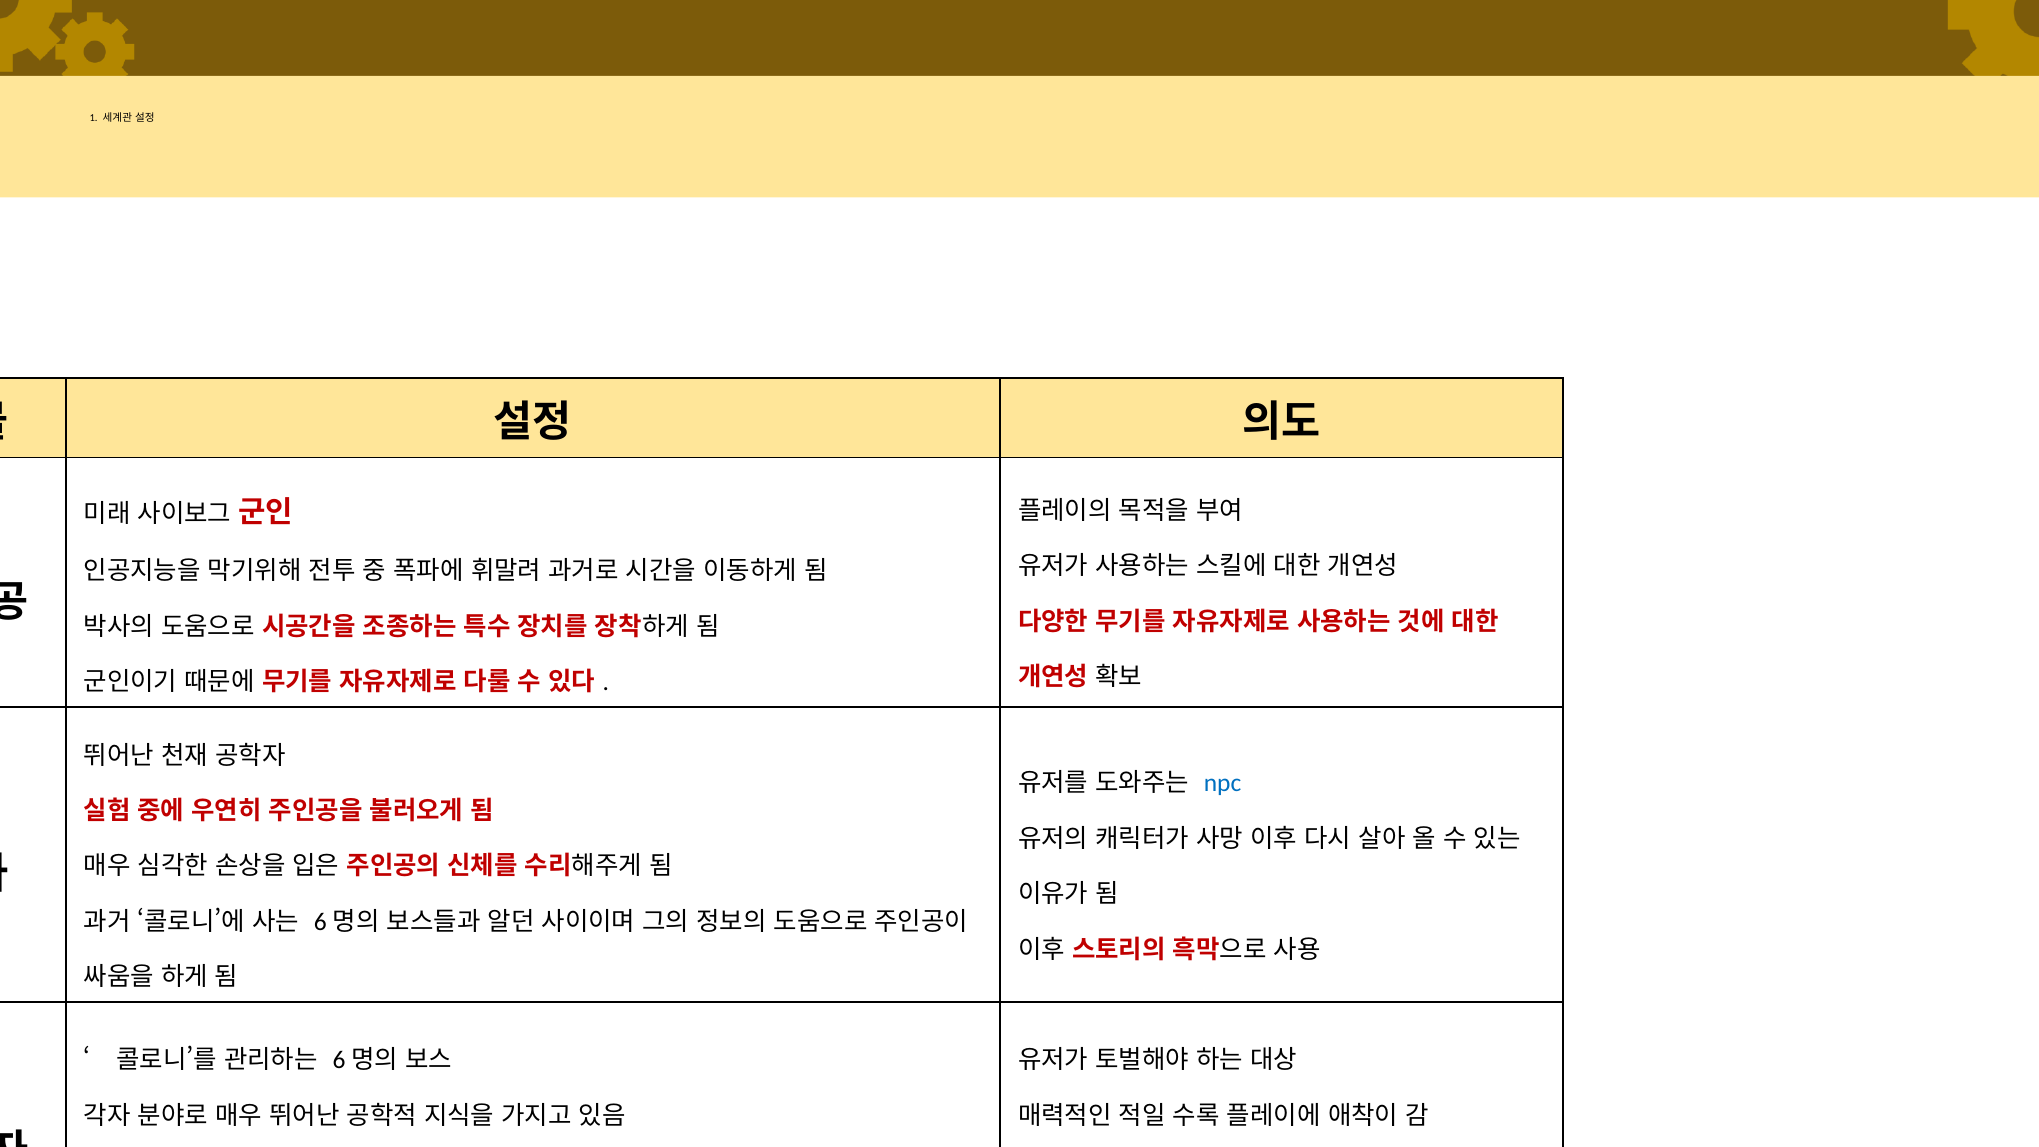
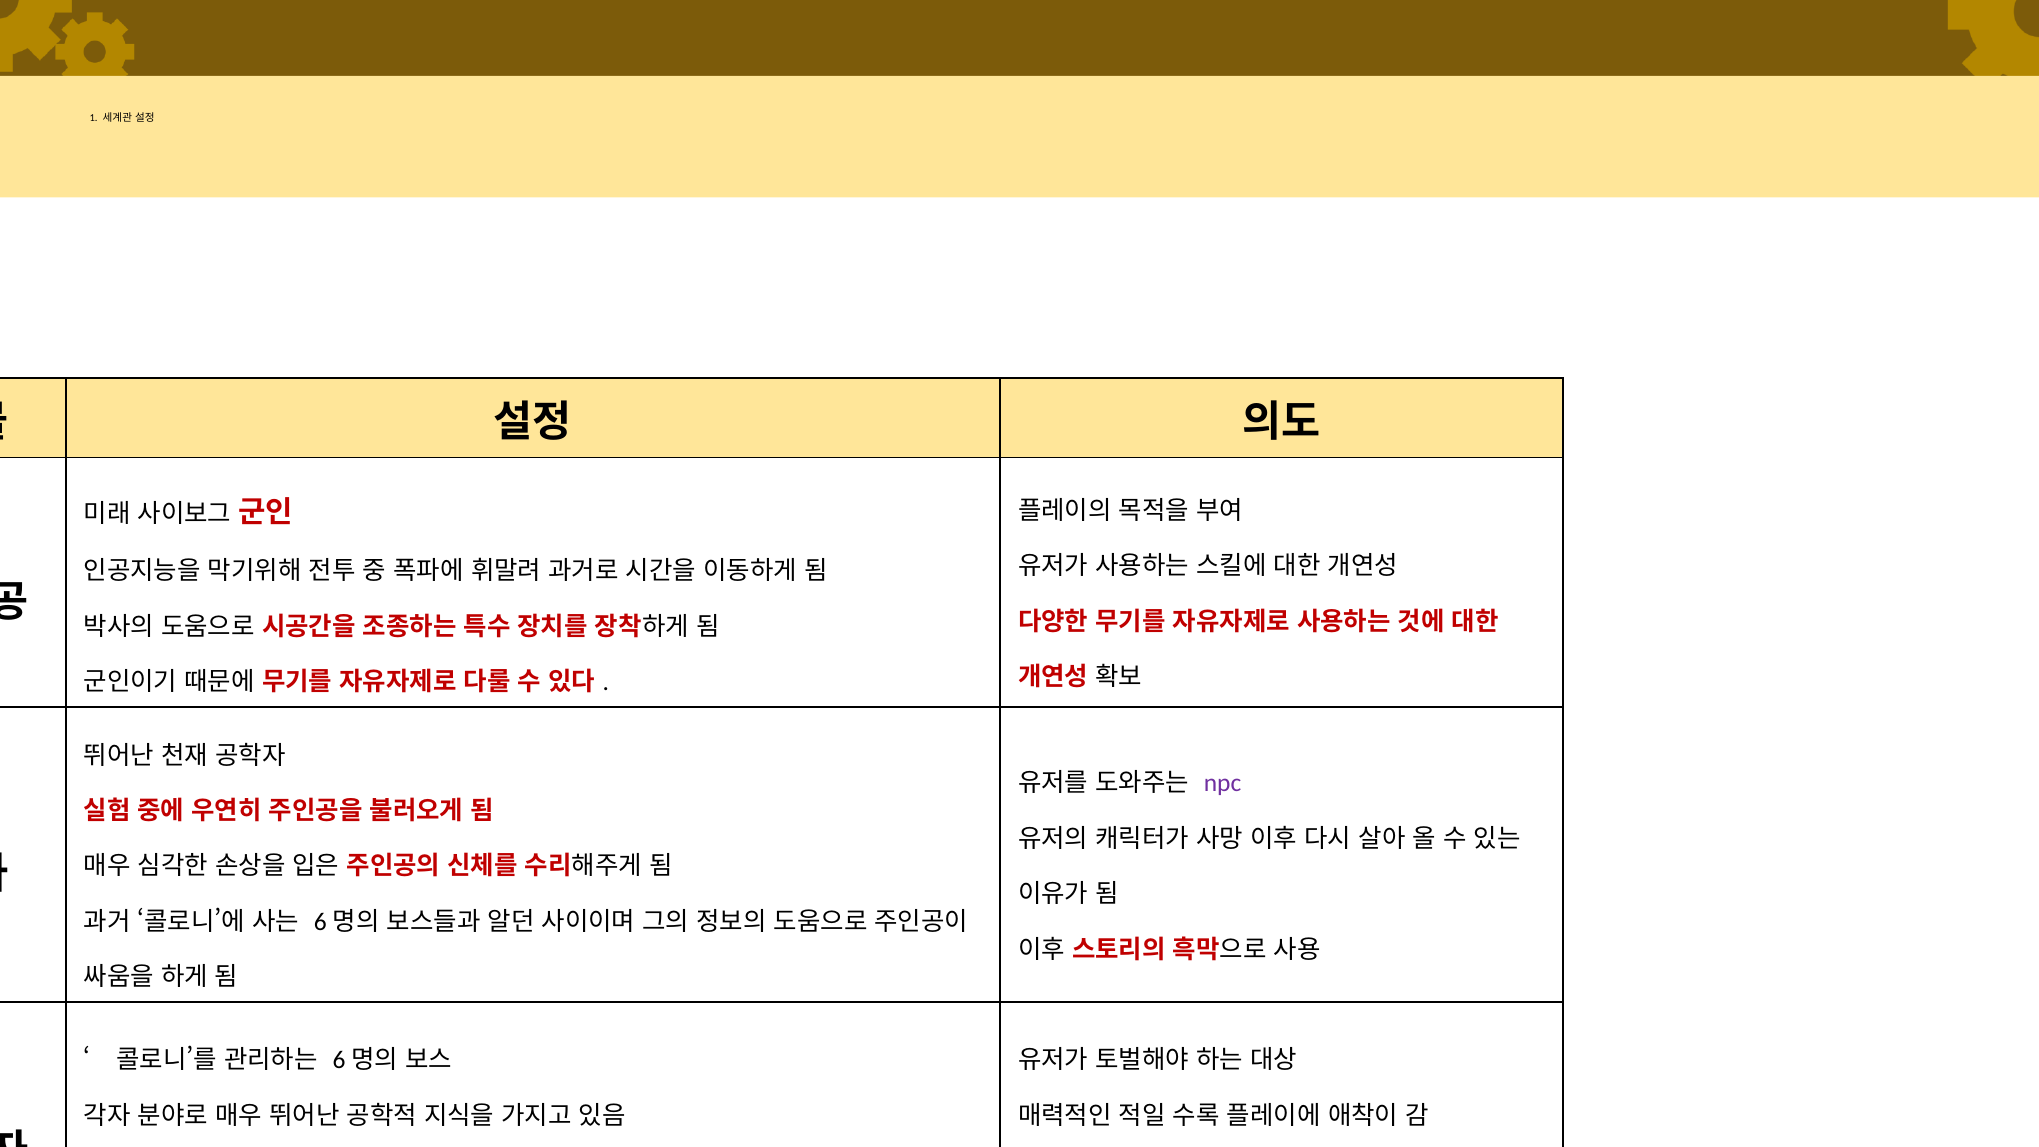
npc colour: blue -> purple
